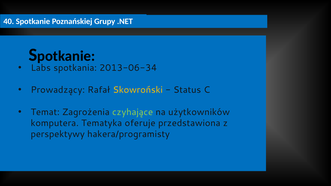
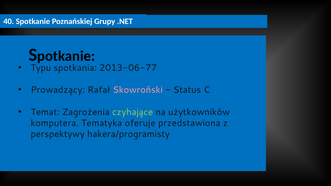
Labs: Labs -> Typu
2013-06-34: 2013-06-34 -> 2013-06-77
Skowroński colour: yellow -> pink
